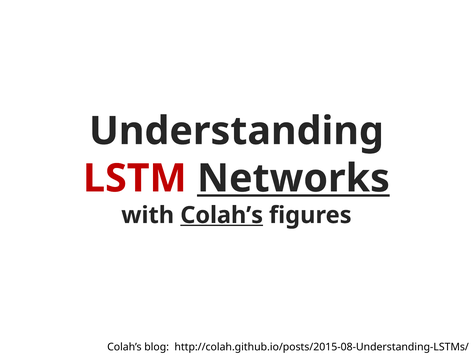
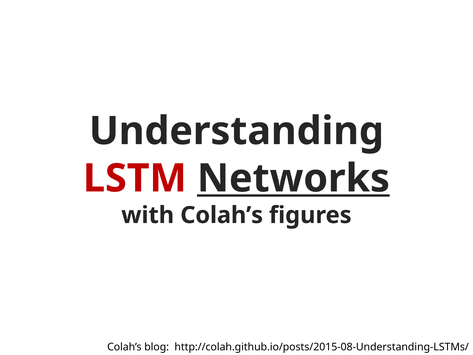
Colah’s at (222, 215) underline: present -> none
